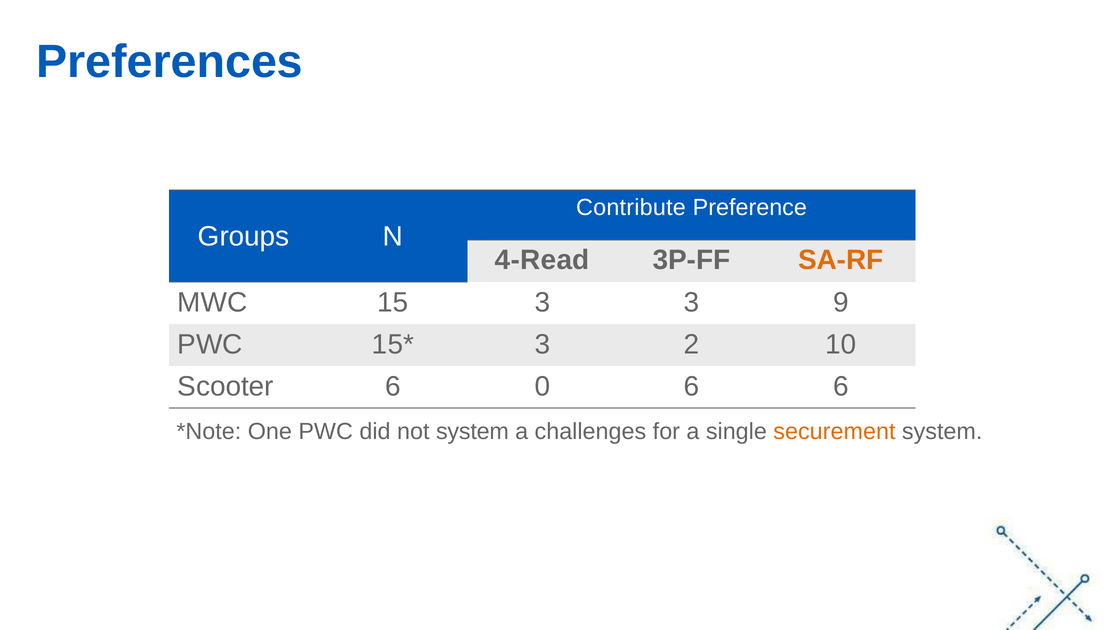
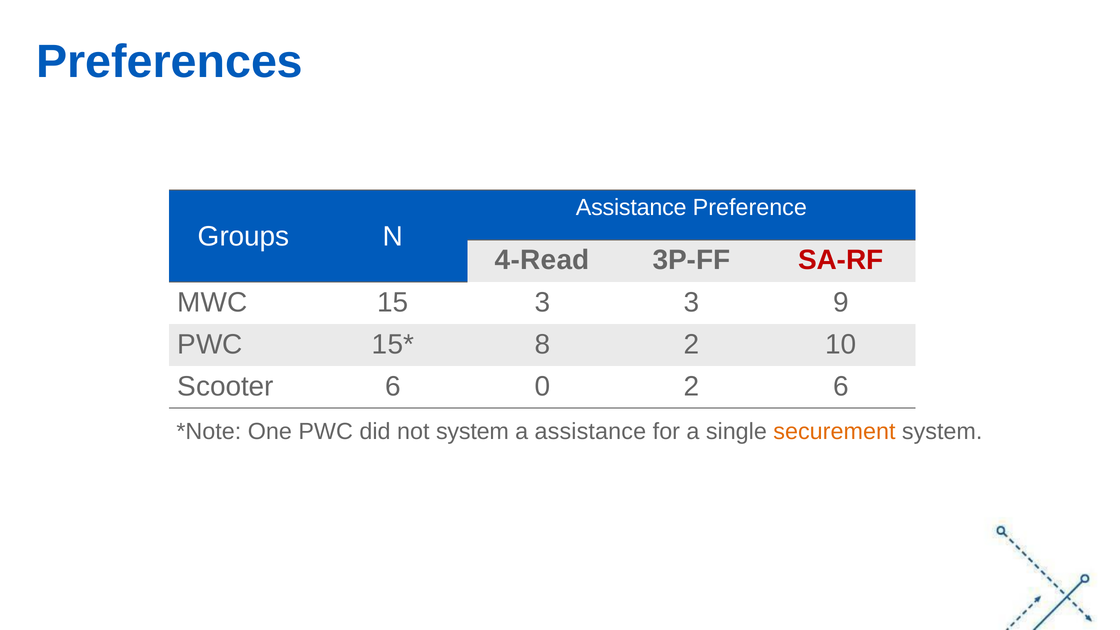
Contribute at (631, 208): Contribute -> Assistance
SA-RF colour: orange -> red
3 at (542, 344): 3 -> 8
0 6: 6 -> 2
a challenges: challenges -> assistance
